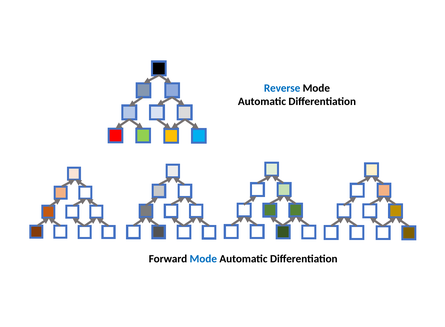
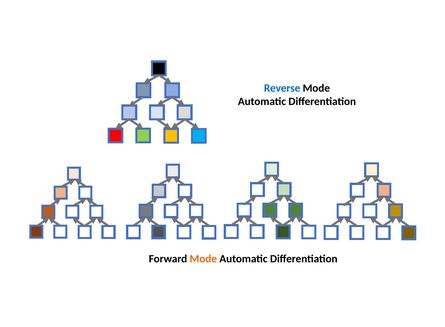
Mode at (203, 259) colour: blue -> orange
